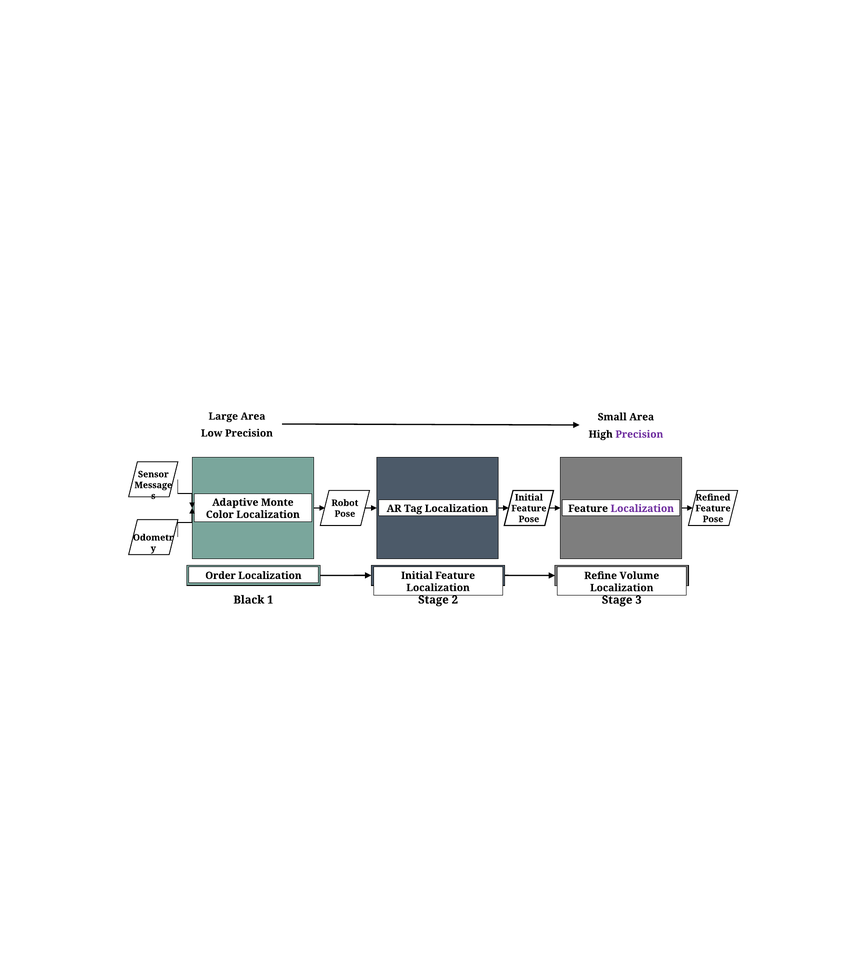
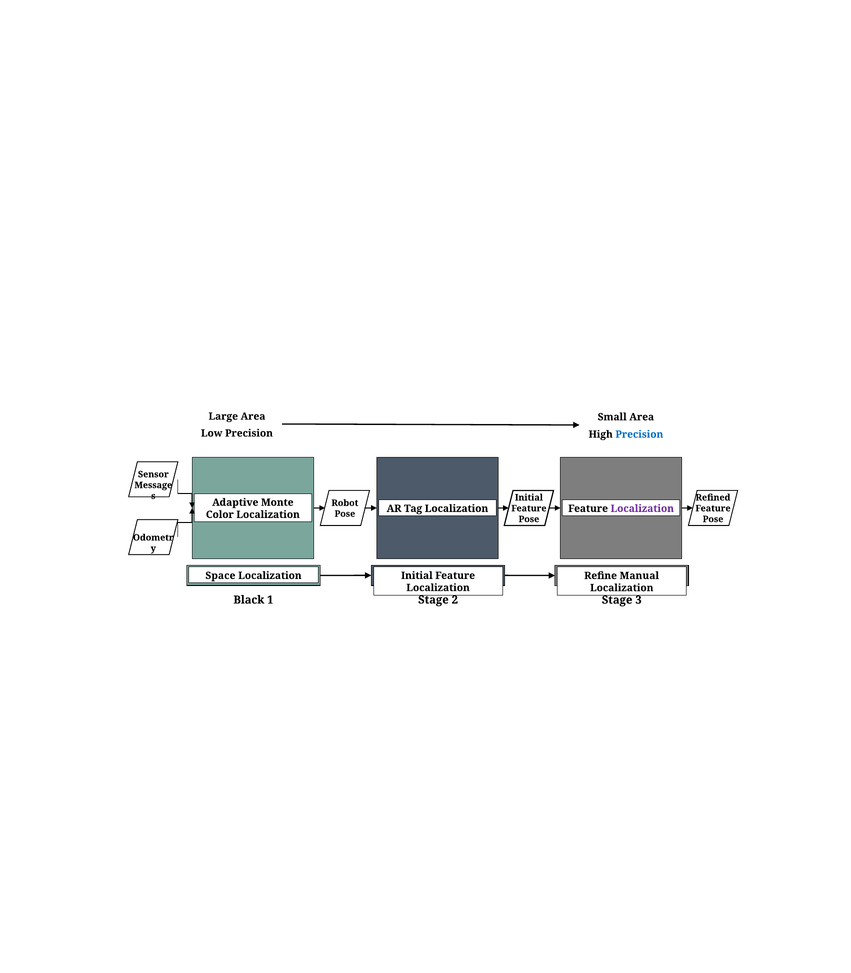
Precision at (639, 434) colour: purple -> blue
Order: Order -> Space
Volume: Volume -> Manual
